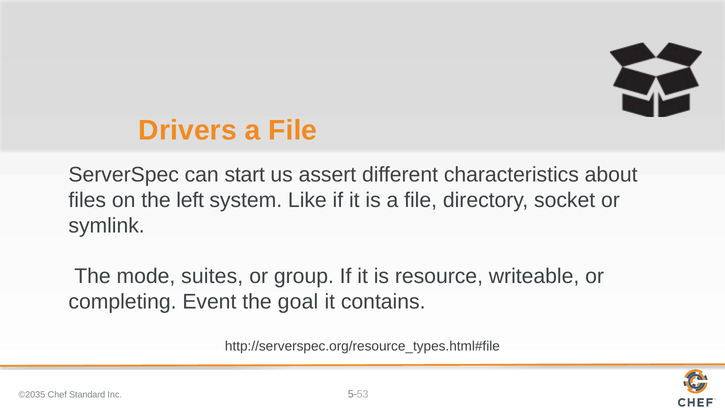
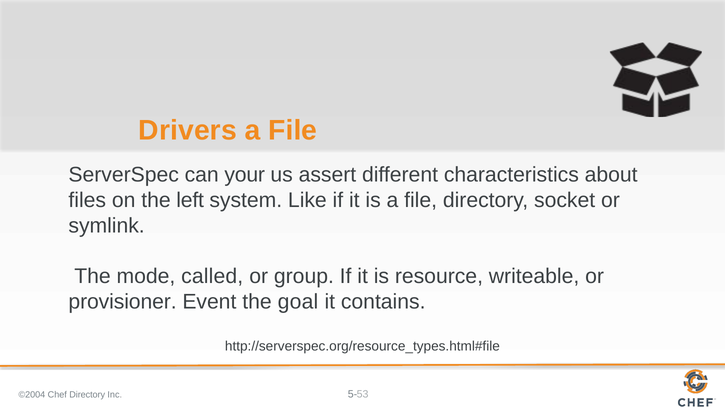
start: start -> your
suites: suites -> called
completing: completing -> provisioner
©2035: ©2035 -> ©2004
Chef Standard: Standard -> Directory
